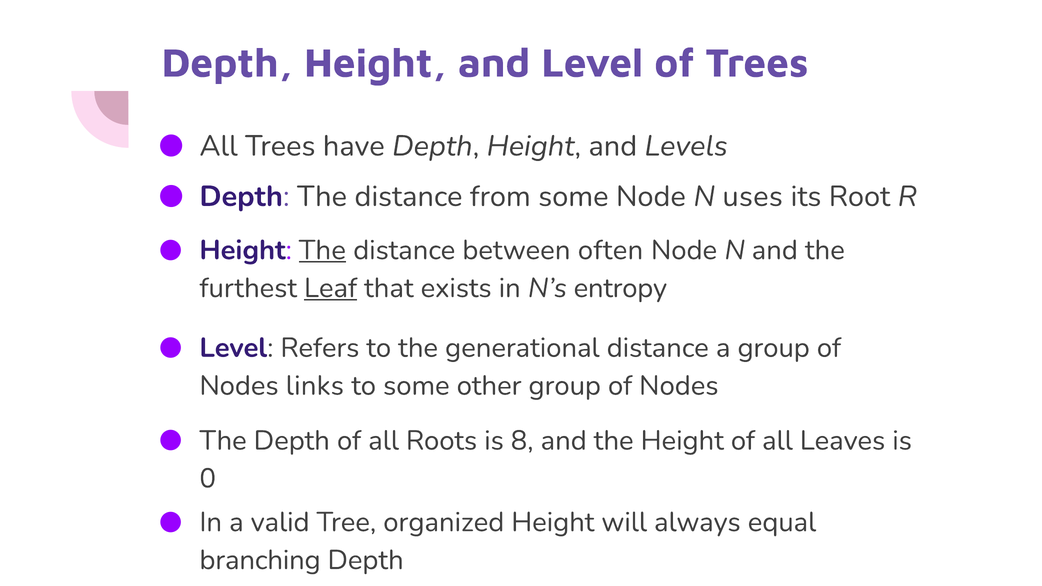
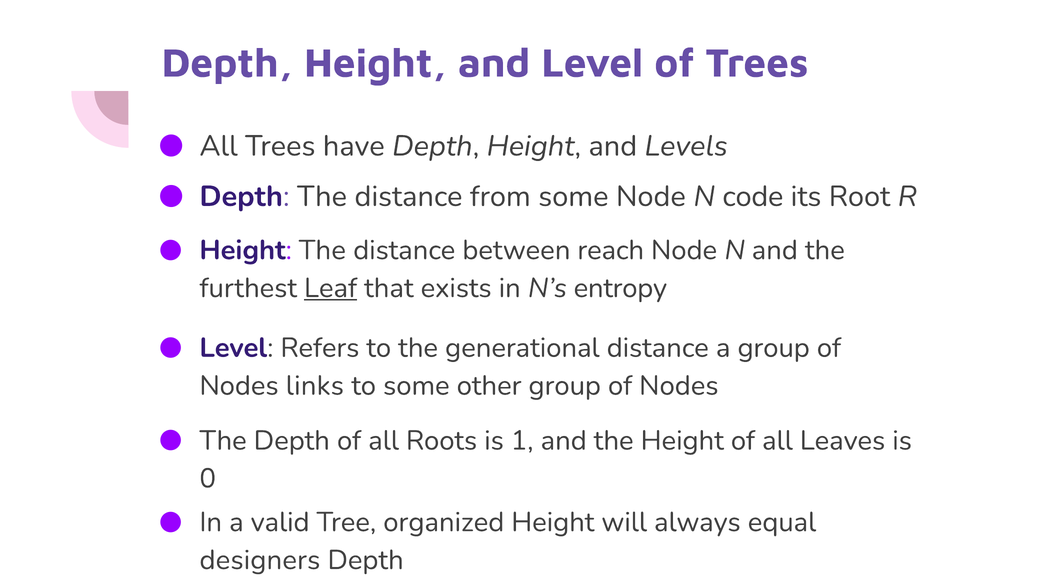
uses: uses -> code
The at (322, 250) underline: present -> none
often: often -> reach
8: 8 -> 1
branching: branching -> designers
